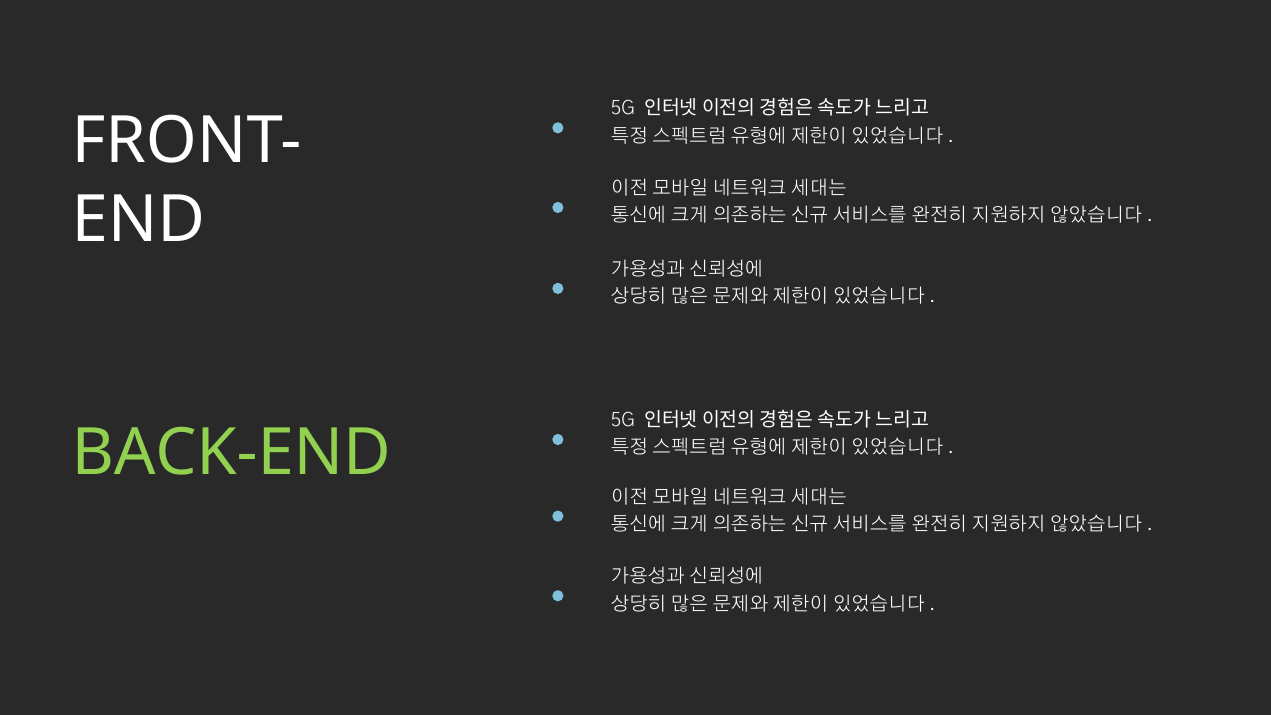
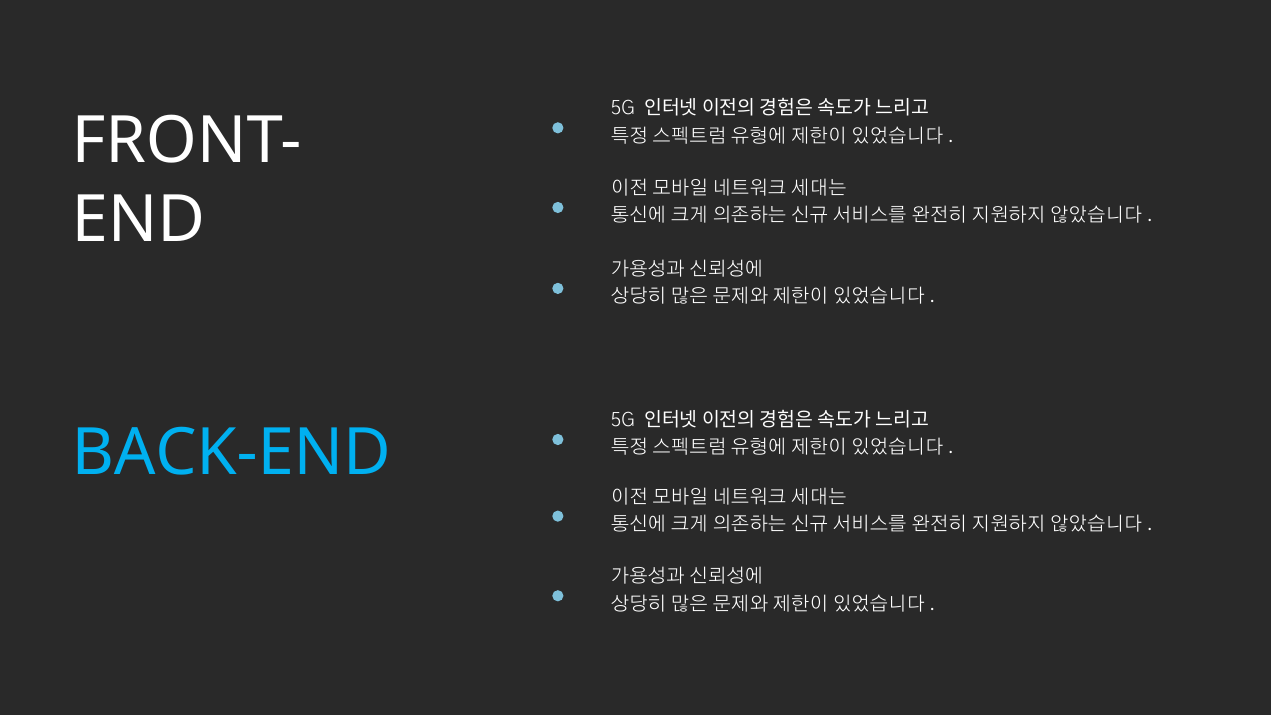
BACK-END colour: light green -> light blue
